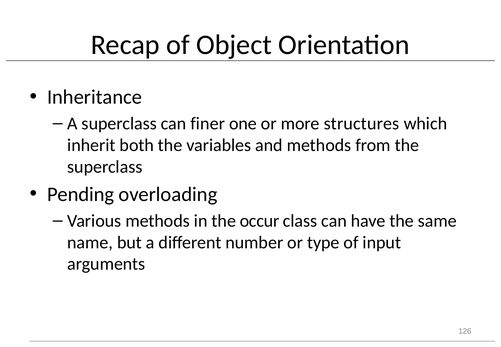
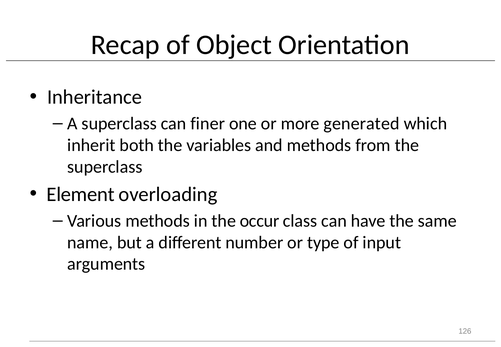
structures: structures -> generated
Pending: Pending -> Element
